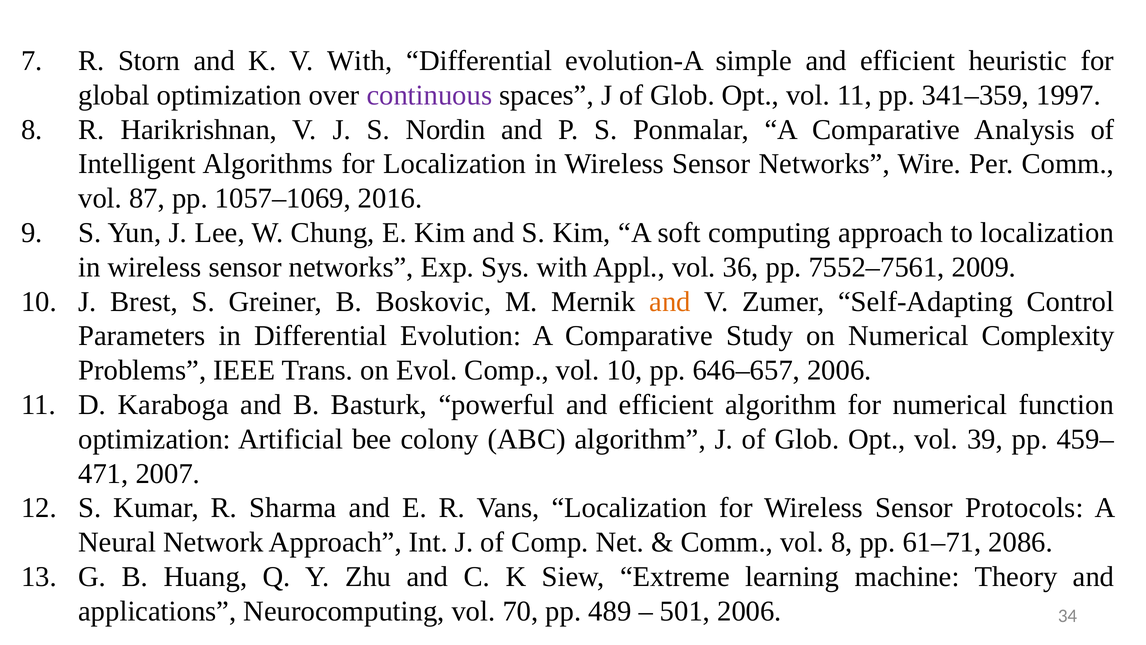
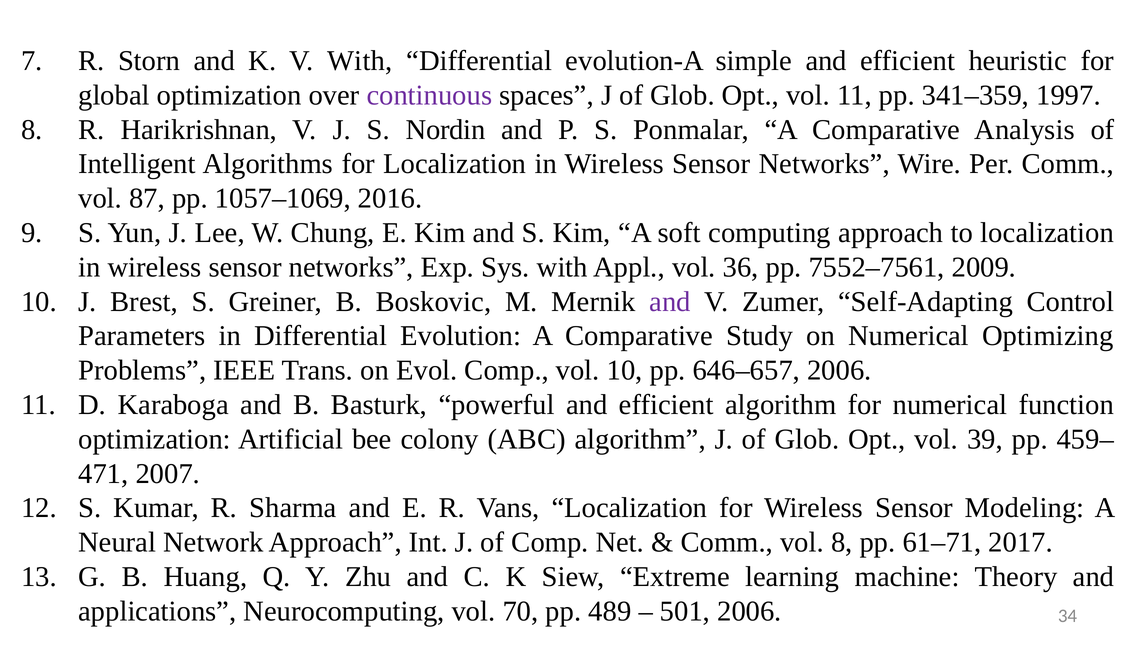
and at (670, 301) colour: orange -> purple
Complexity: Complexity -> Optimizing
Protocols: Protocols -> Modeling
2086: 2086 -> 2017
